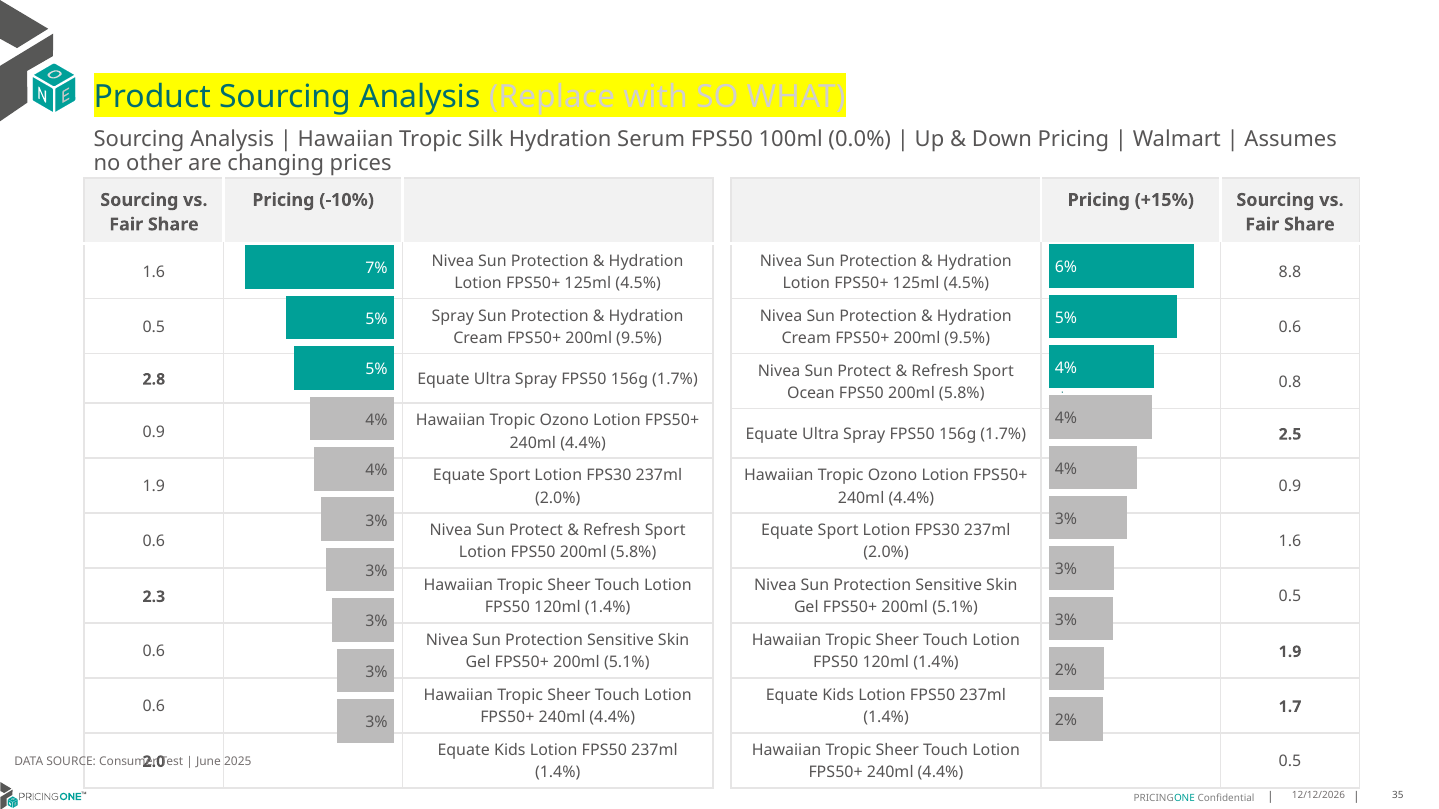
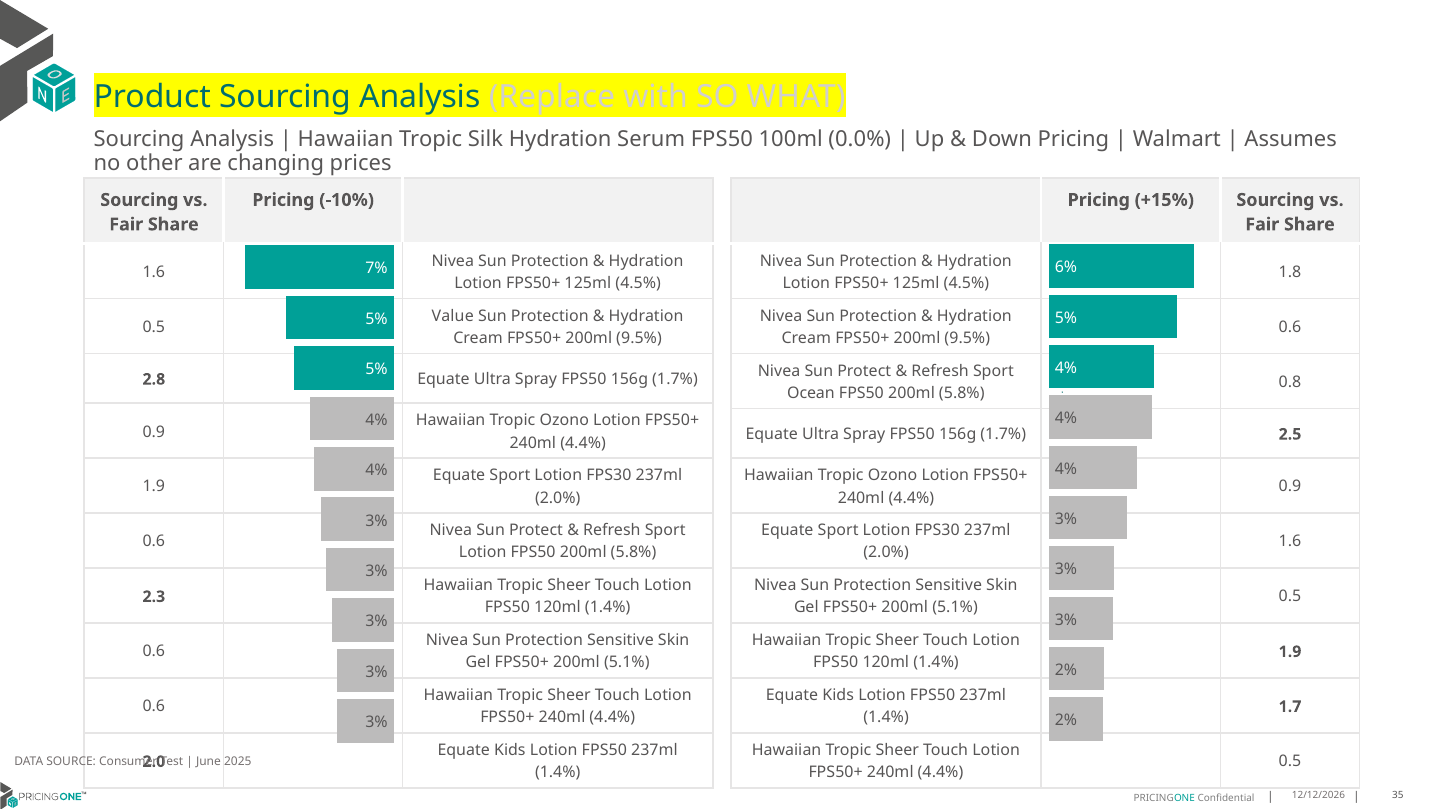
8.8: 8.8 -> 1.8
Spray at (453, 316): Spray -> Value
